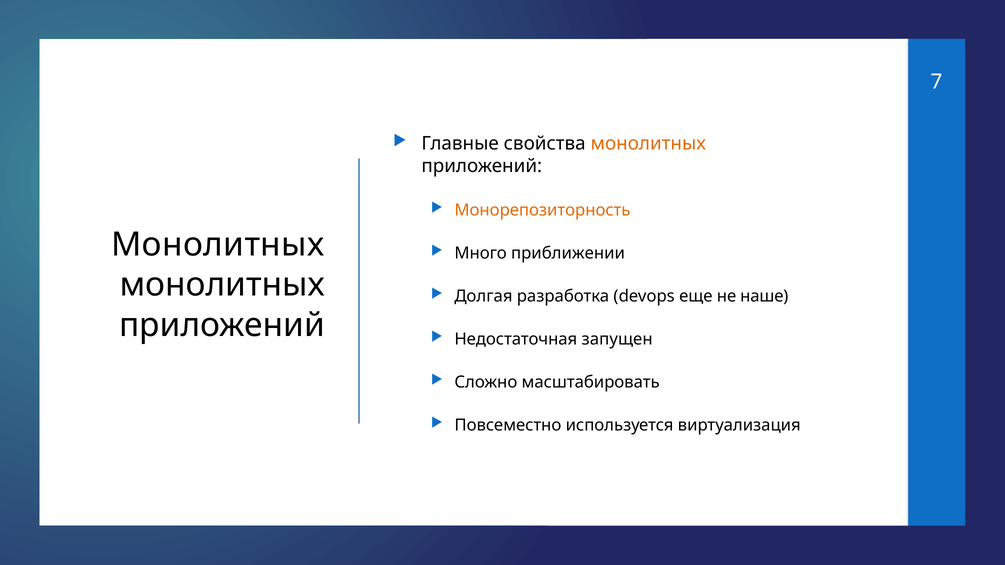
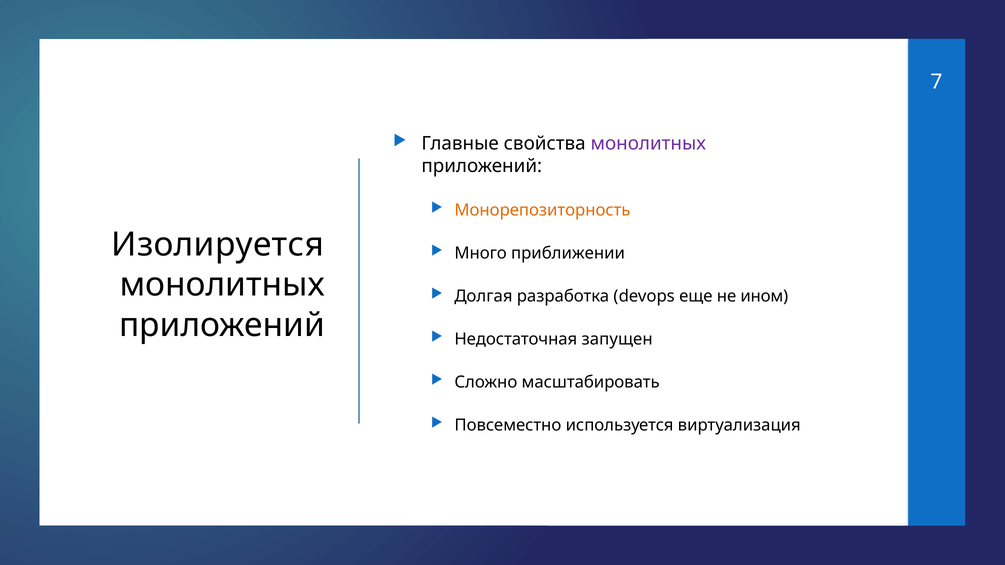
монолитных at (648, 143) colour: orange -> purple
Монолитных at (218, 245): Монолитных -> Изолируется
наше: наше -> ином
